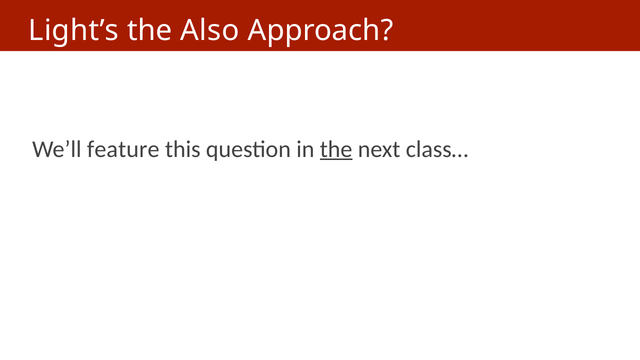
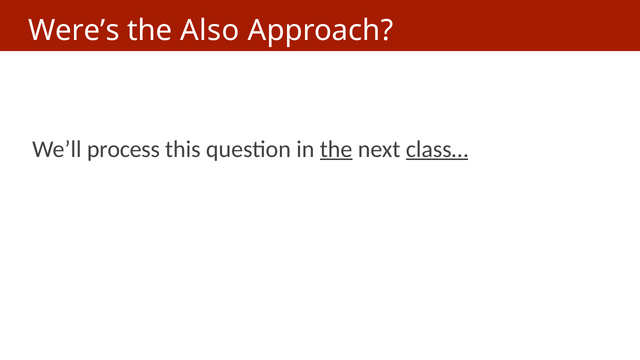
Light’s: Light’s -> Were’s
feature: feature -> process
class… underline: none -> present
